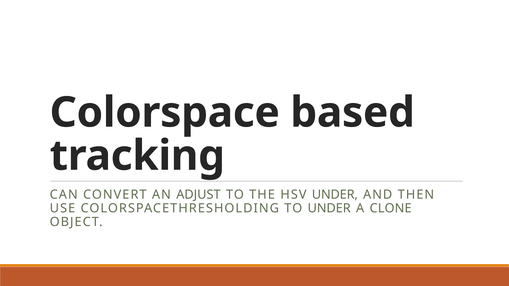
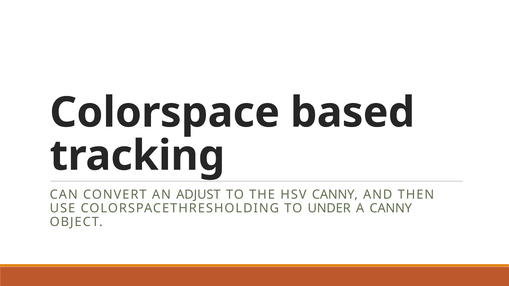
HSV UNDER: UNDER -> CANNY
A CLONE: CLONE -> CANNY
